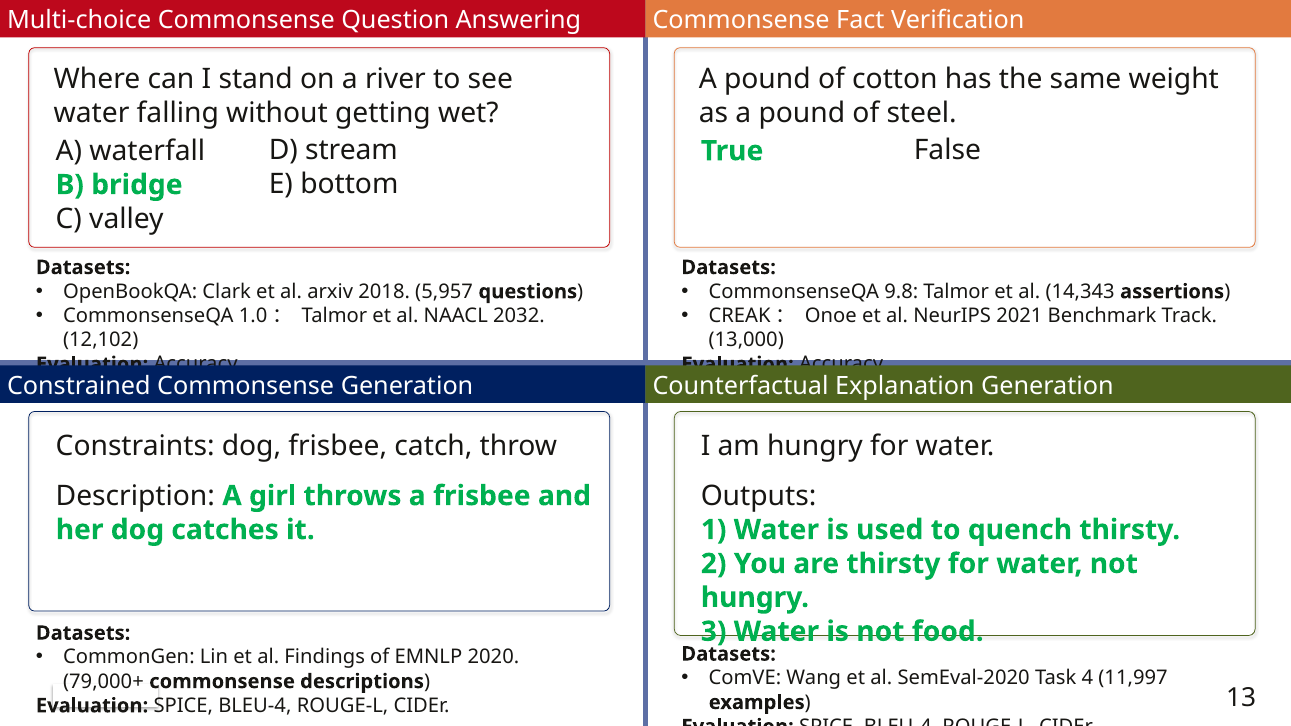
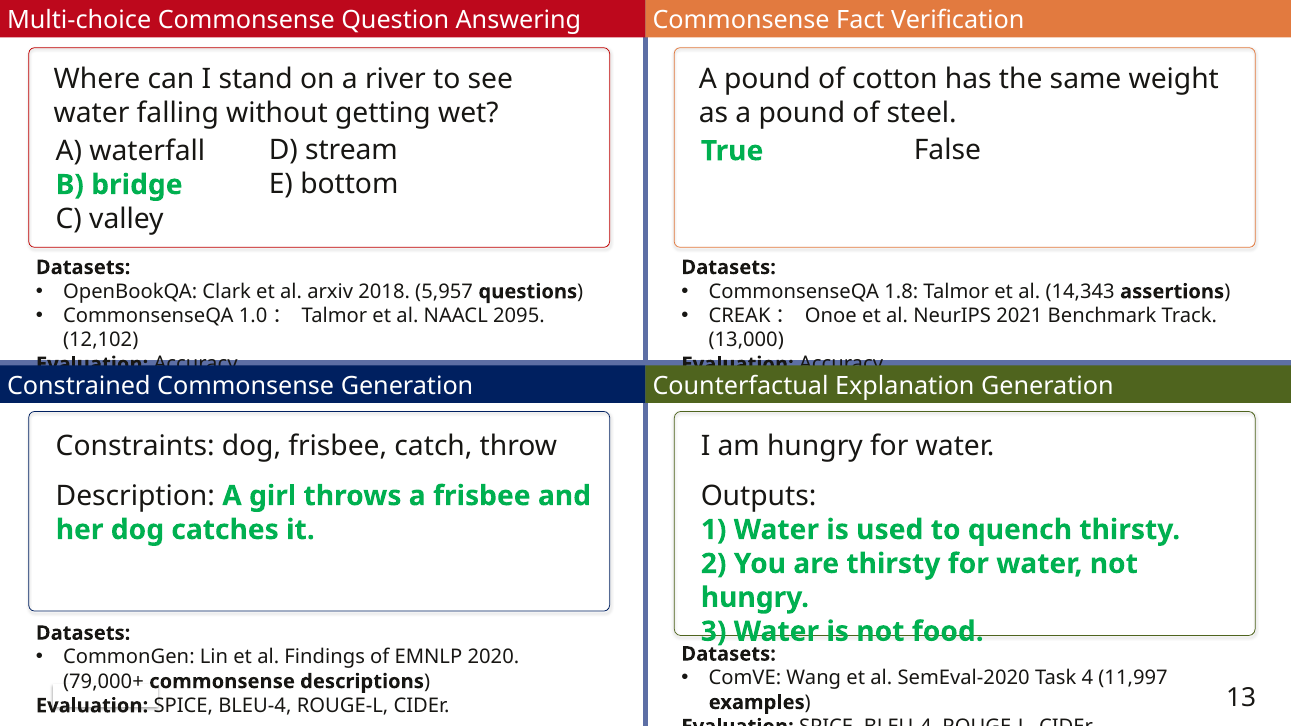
9.8: 9.8 -> 1.8
2032: 2032 -> 2095
